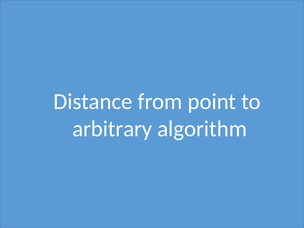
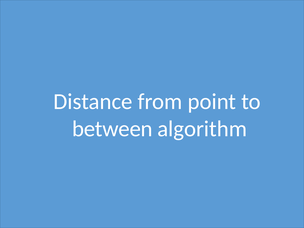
arbitrary: arbitrary -> between
